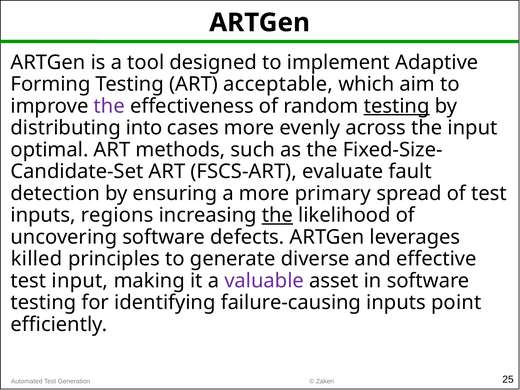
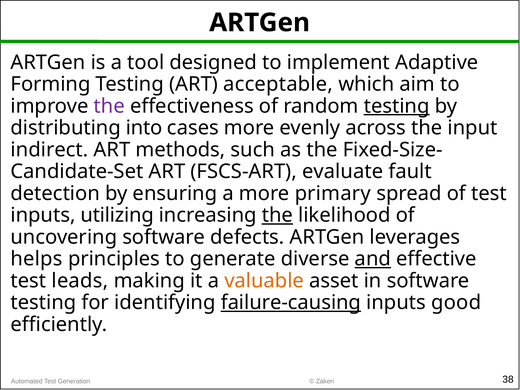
optimal: optimal -> indirect
regions: regions -> utilizing
killed: killed -> helps
and underline: none -> present
test input: input -> leads
valuable colour: purple -> orange
failure-causing underline: none -> present
point: point -> good
25: 25 -> 38
